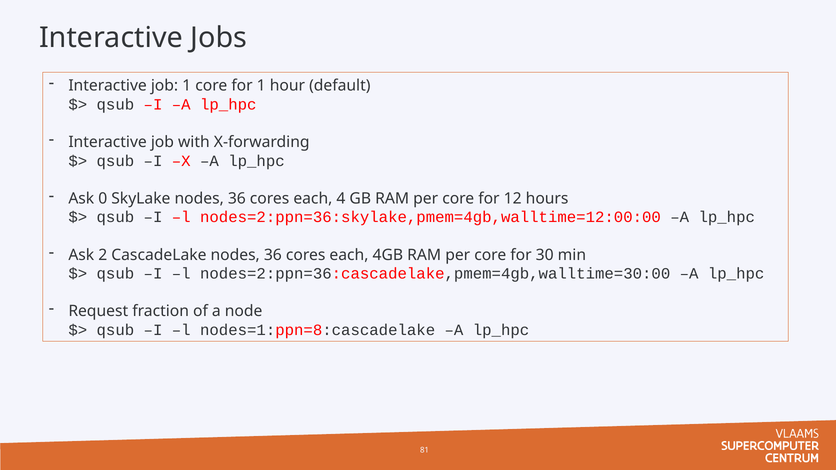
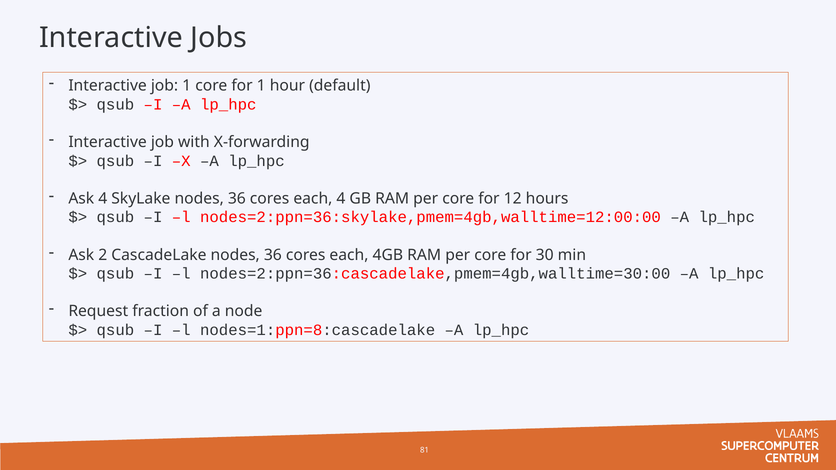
Ask 0: 0 -> 4
